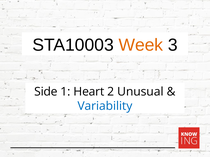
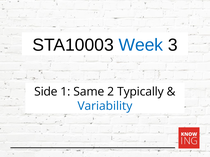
Week colour: orange -> blue
Heart: Heart -> Same
Unusual: Unusual -> Typically
